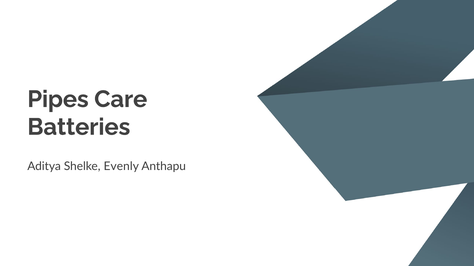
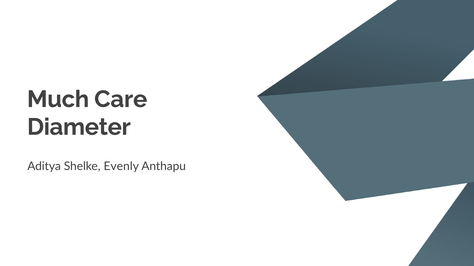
Pipes: Pipes -> Much
Batteries: Batteries -> Diameter
